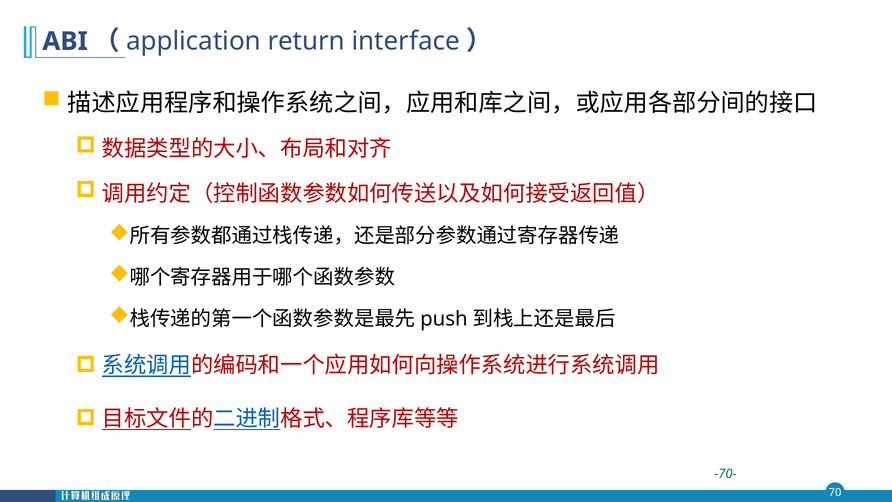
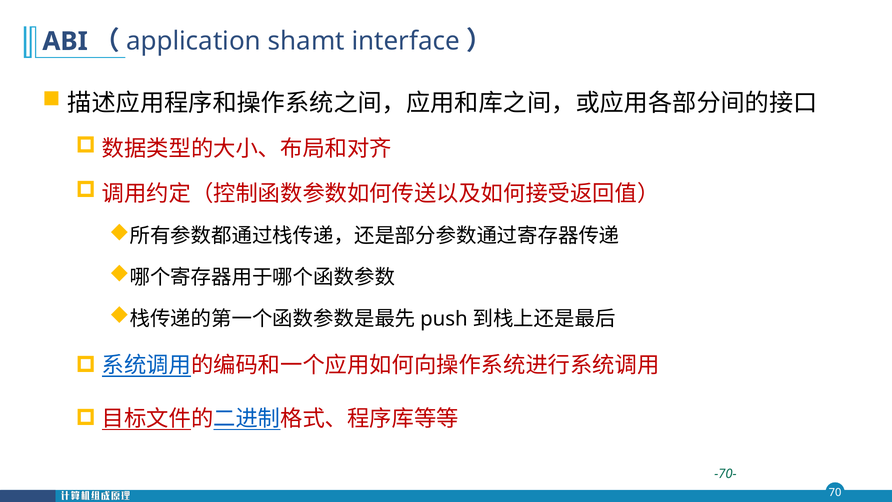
return: return -> shamt
